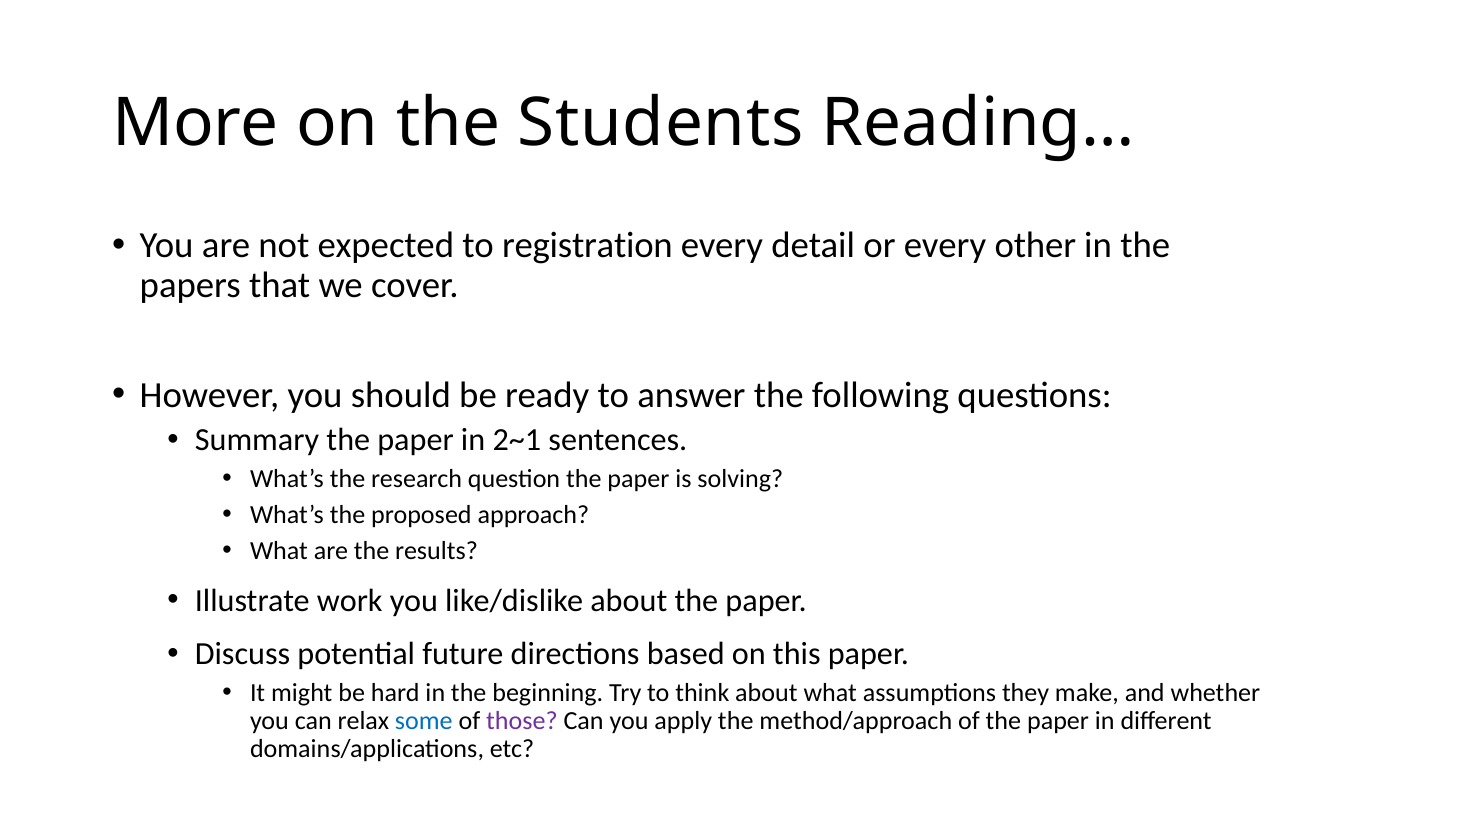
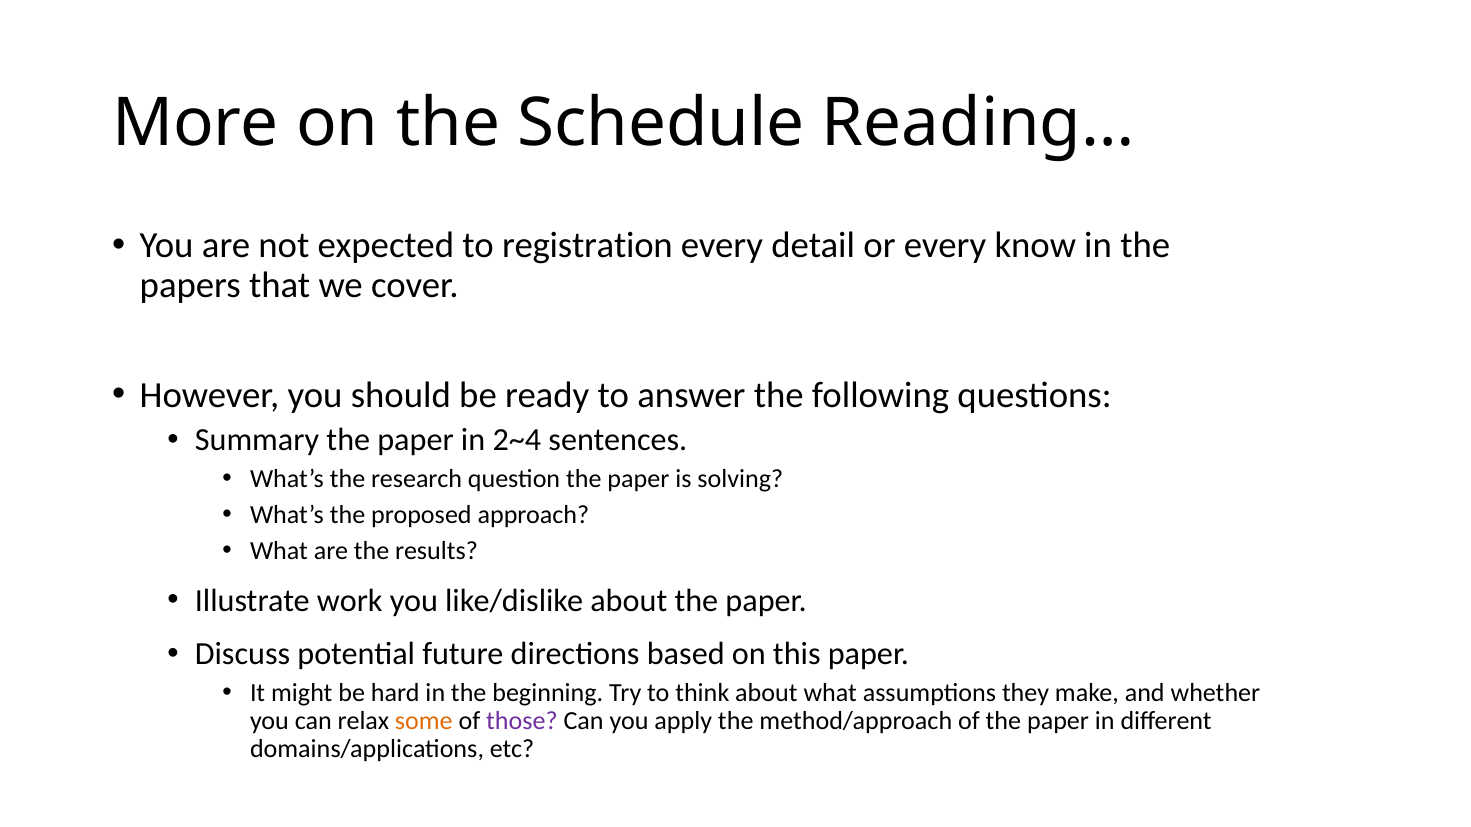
Students: Students -> Schedule
other: other -> know
2~1: 2~1 -> 2~4
some colour: blue -> orange
